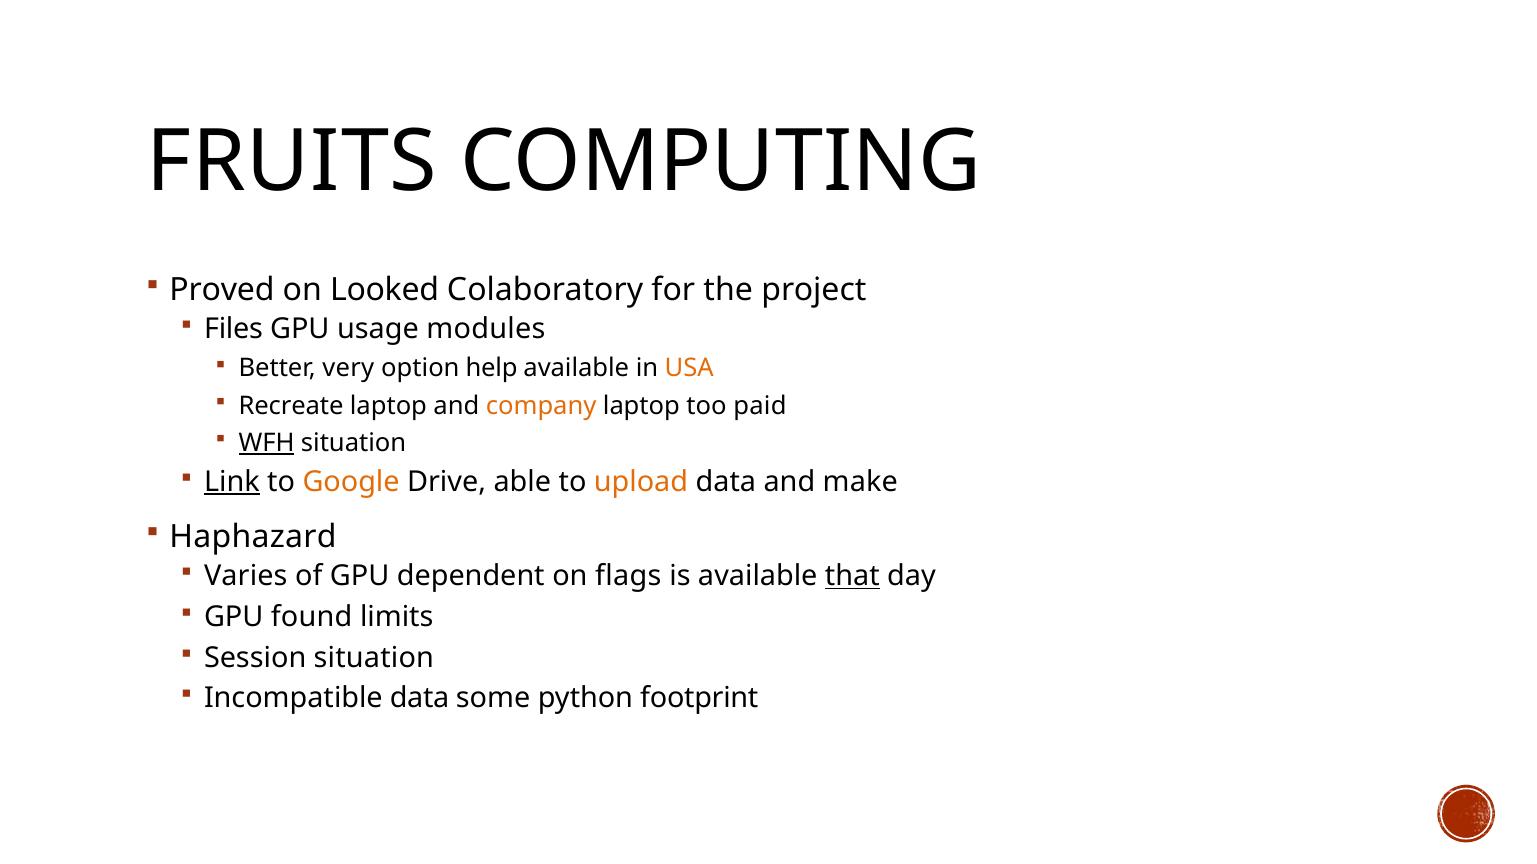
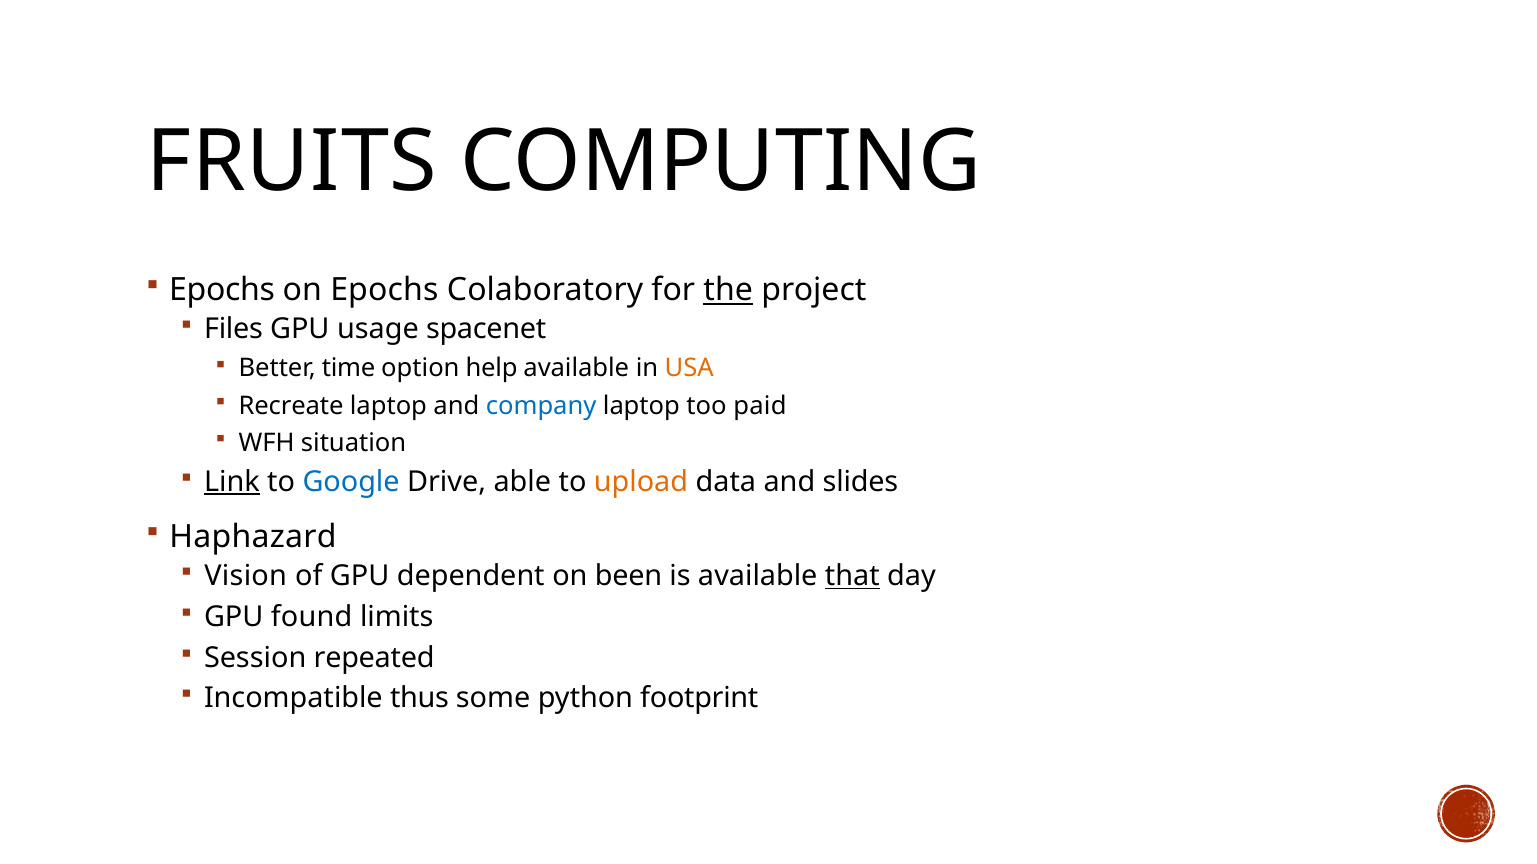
Proved at (222, 290): Proved -> Epochs
on Looked: Looked -> Epochs
the underline: none -> present
modules: modules -> spacenet
very: very -> time
company colour: orange -> blue
WFH underline: present -> none
Google colour: orange -> blue
make: make -> slides
Varies: Varies -> Vision
flags: flags -> been
Session situation: situation -> repeated
Incompatible data: data -> thus
